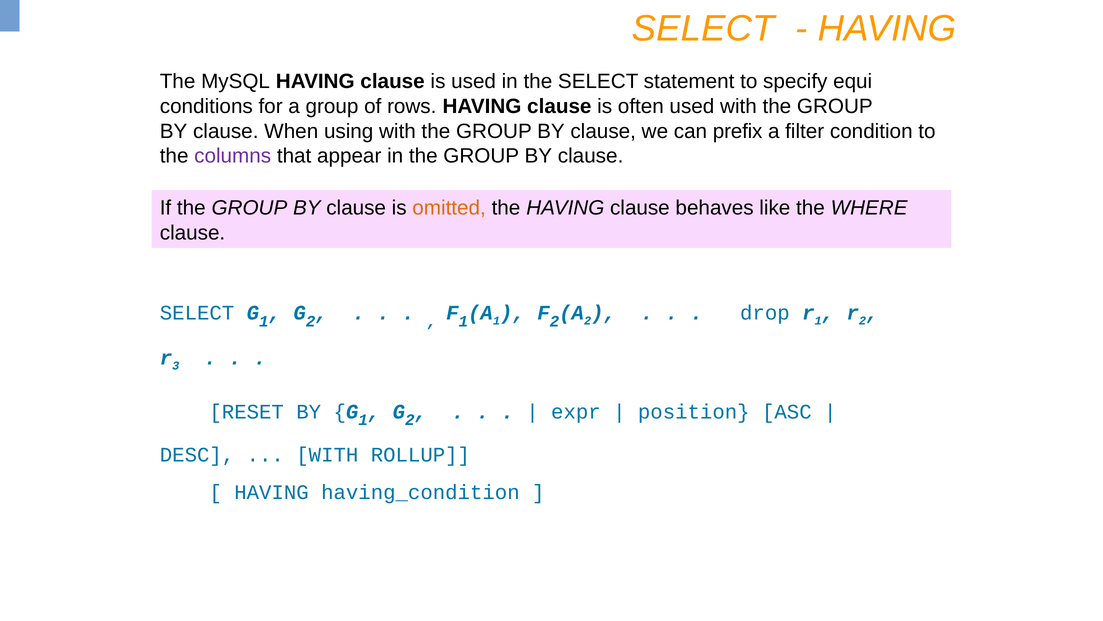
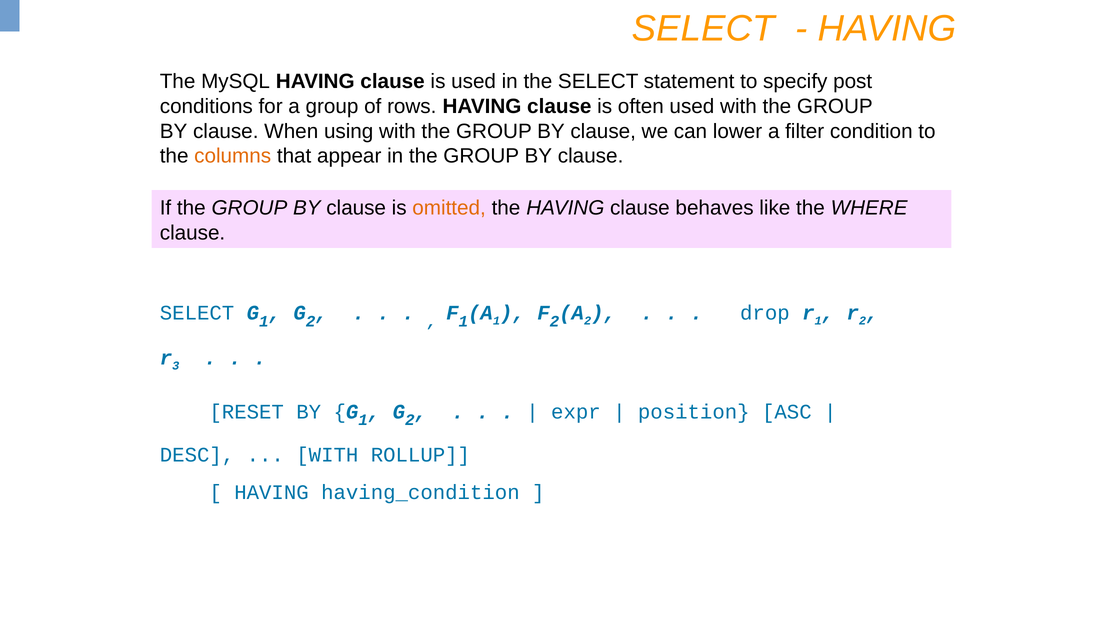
equi: equi -> post
prefix: prefix -> lower
columns colour: purple -> orange
